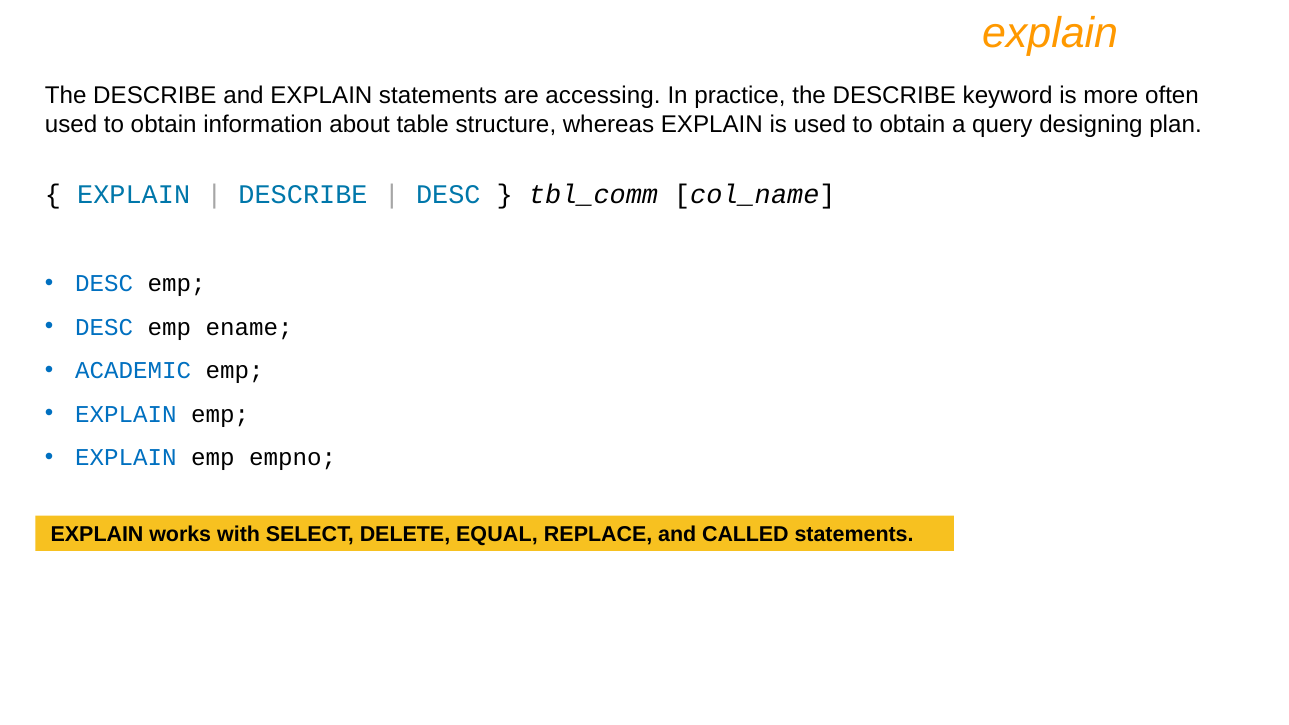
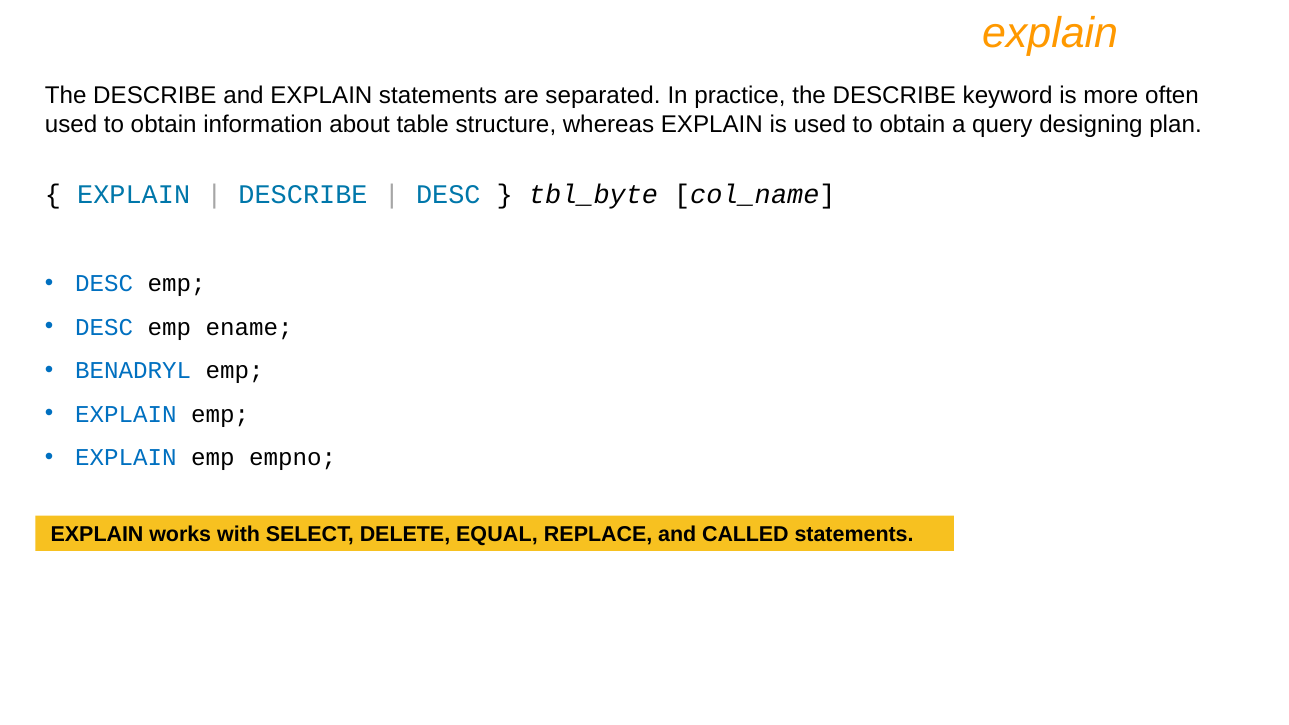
accessing: accessing -> separated
tbl_comm: tbl_comm -> tbl_byte
ACADEMIC: ACADEMIC -> BENADRYL
